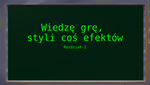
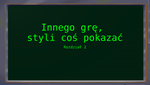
Wiedzę: Wiedzę -> Innego
efektów: efektów -> pokazać
